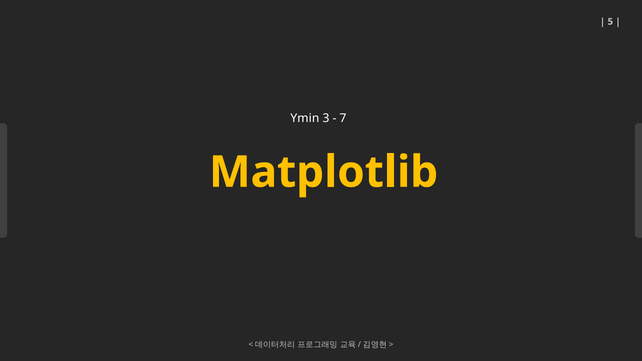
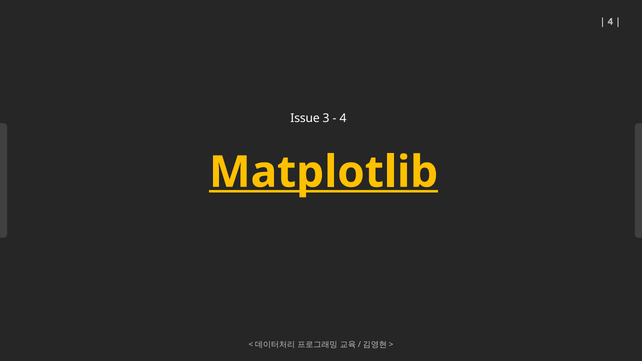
5 at (610, 22): 5 -> 4
Ymin: Ymin -> Issue
7 at (343, 119): 7 -> 4
Matplotlib underline: none -> present
